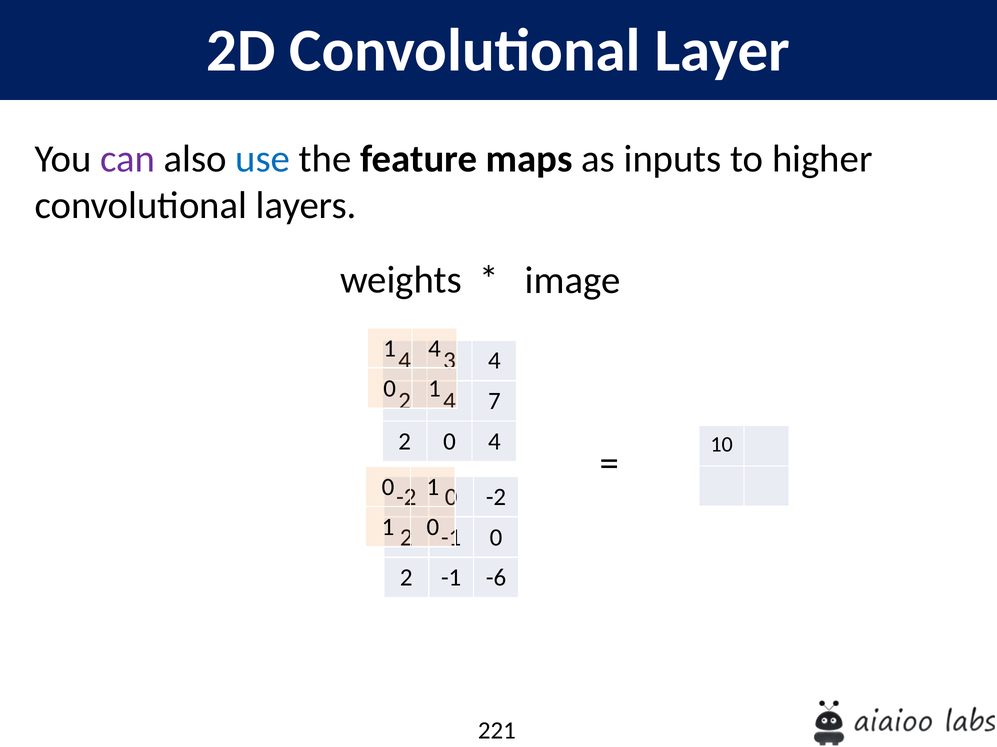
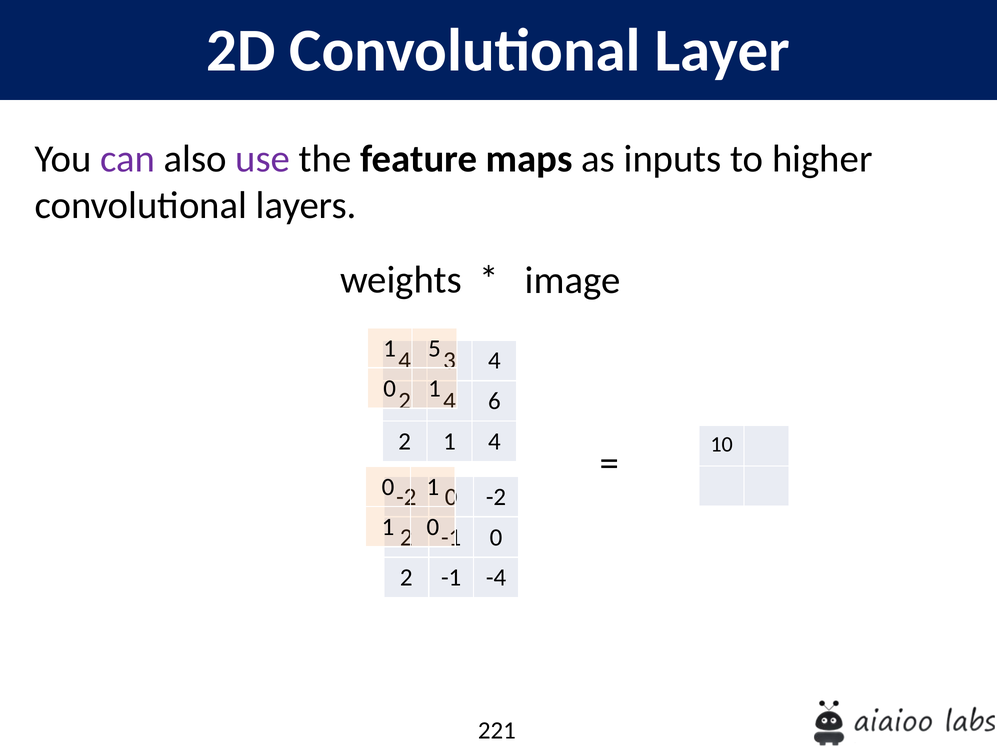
use colour: blue -> purple
1 4: 4 -> 5
7: 7 -> 6
2 0: 0 -> 1
-6: -6 -> -4
